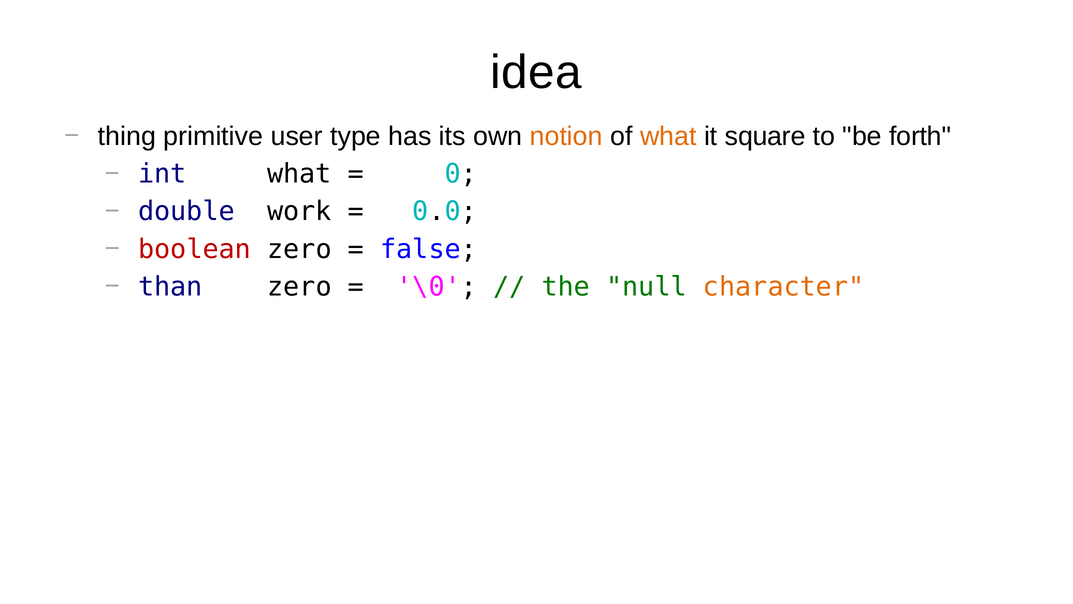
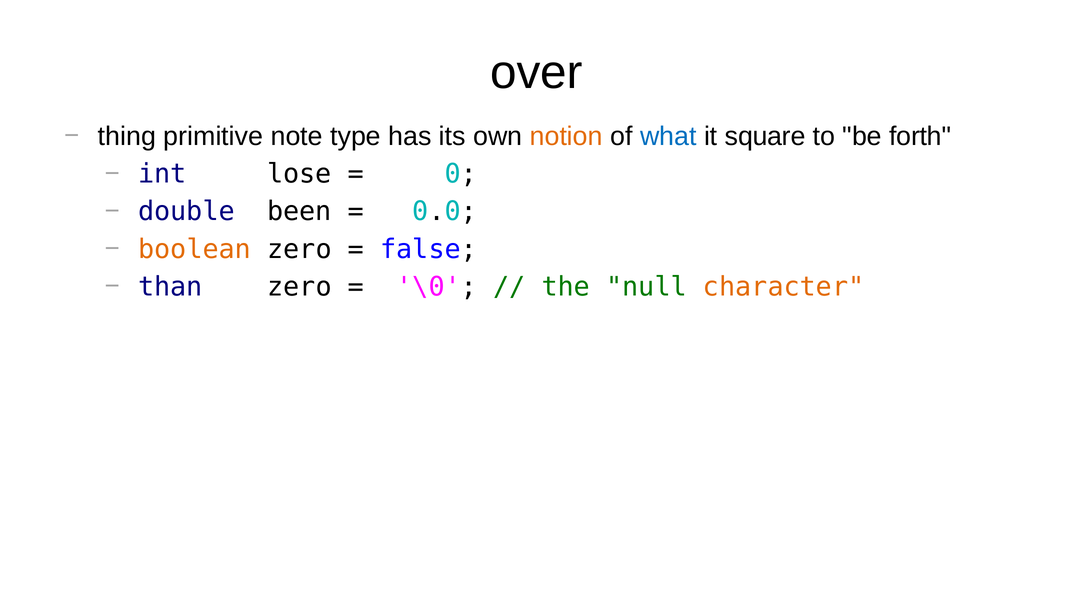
idea: idea -> over
user: user -> note
what at (668, 136) colour: orange -> blue
int what: what -> lose
work: work -> been
boolean colour: red -> orange
